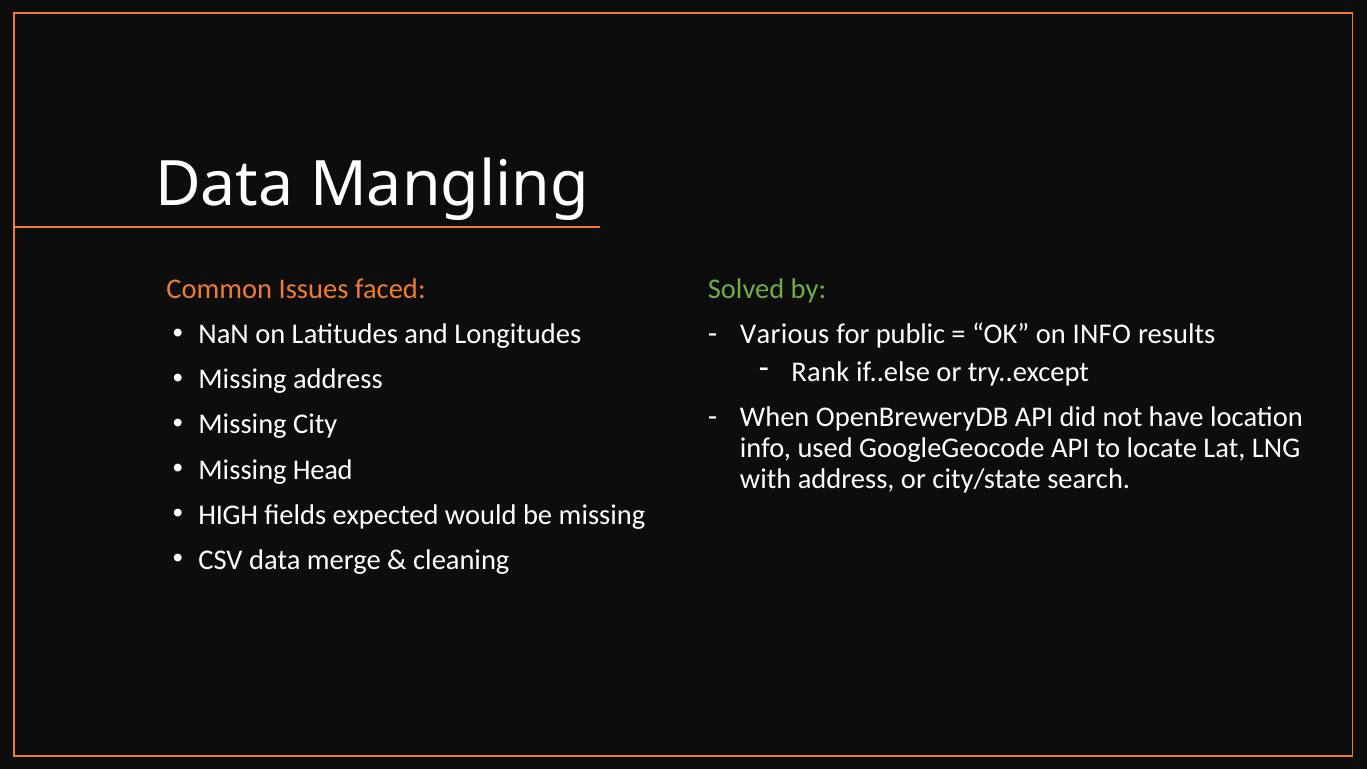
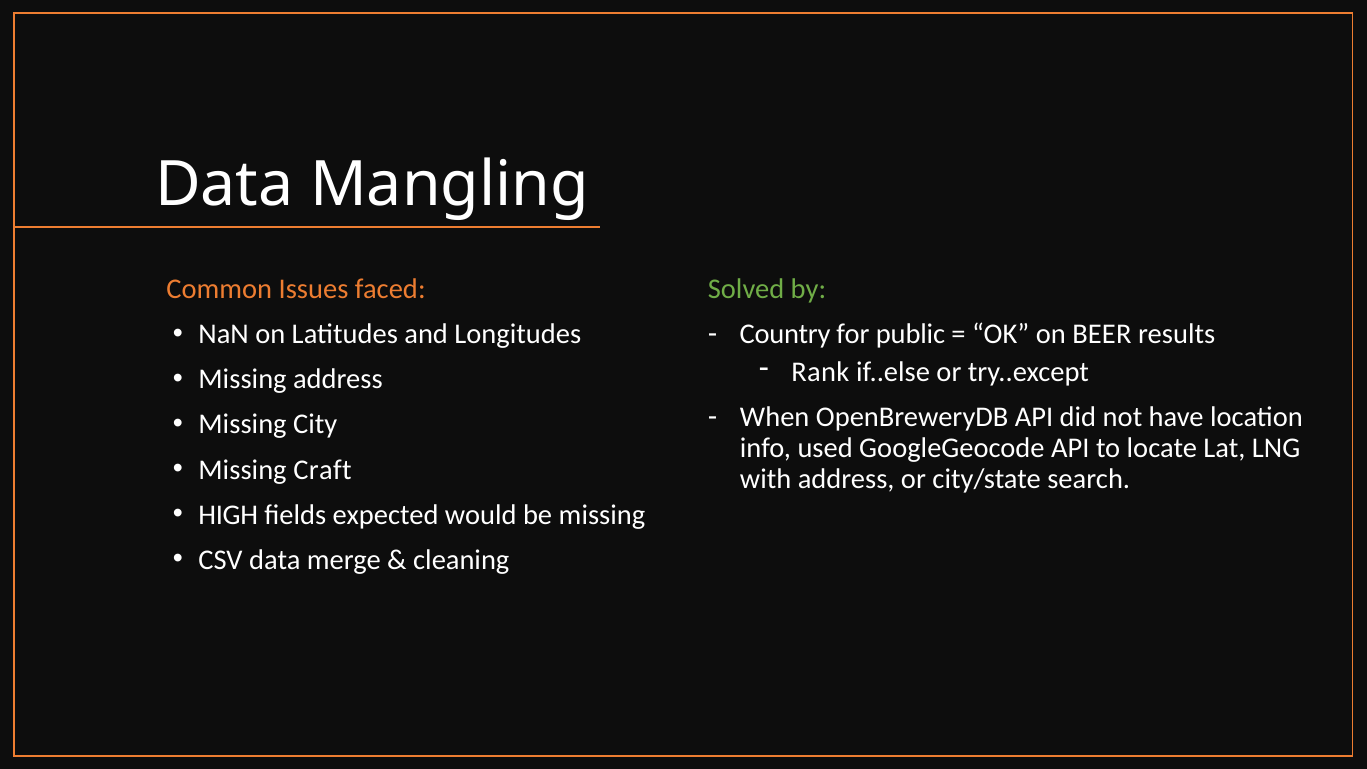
Various: Various -> Country
on INFO: INFO -> BEER
Head: Head -> Craft
